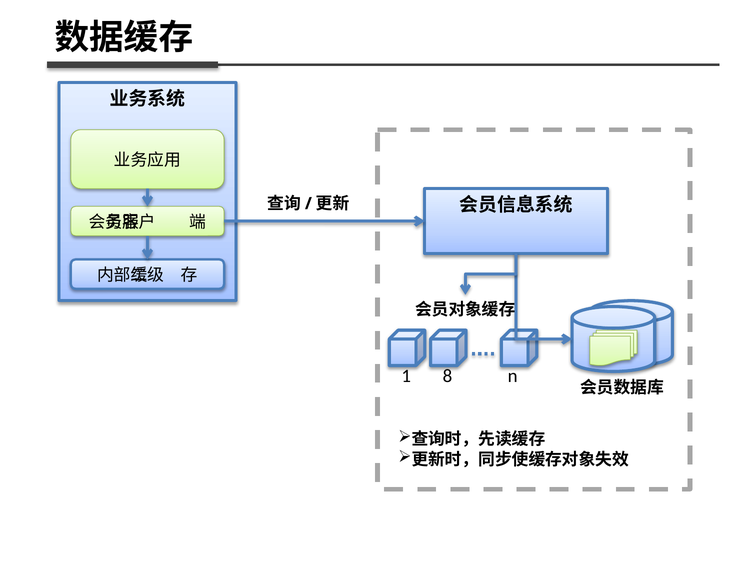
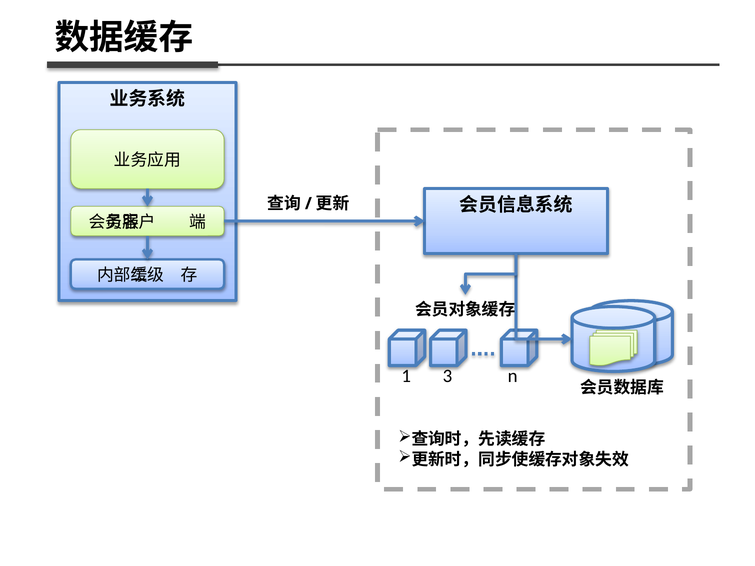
8: 8 -> 3
